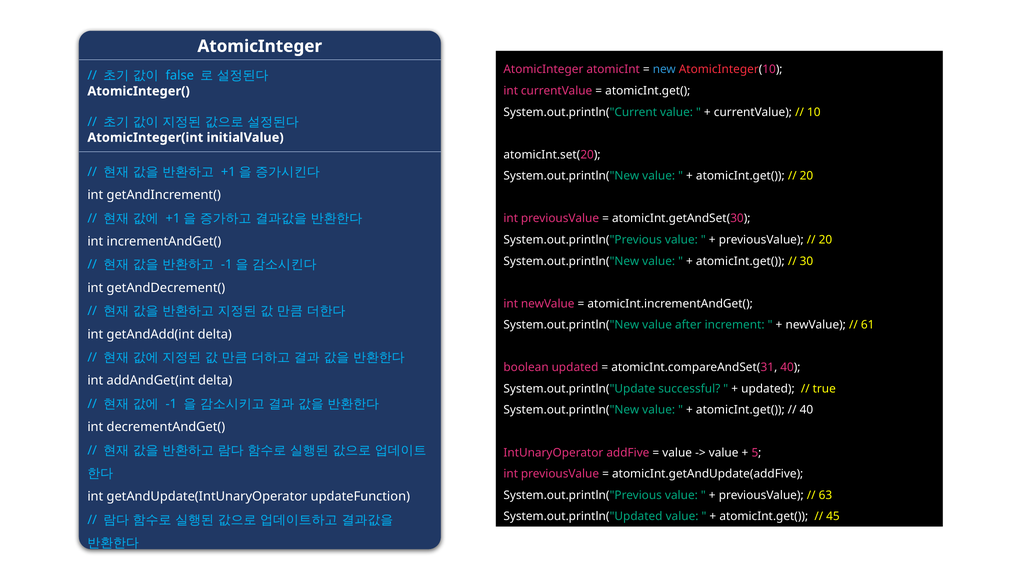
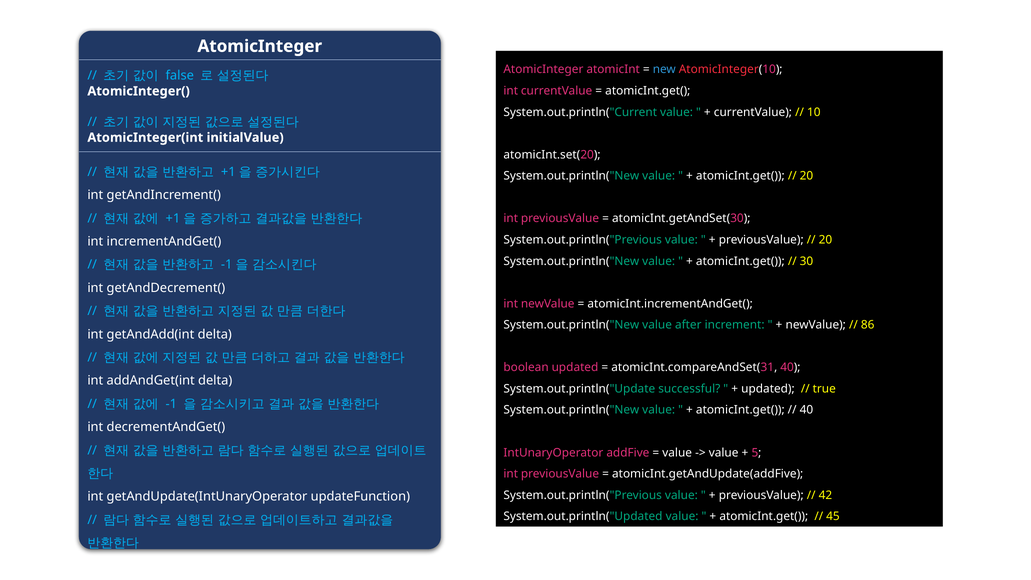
61: 61 -> 86
63: 63 -> 42
